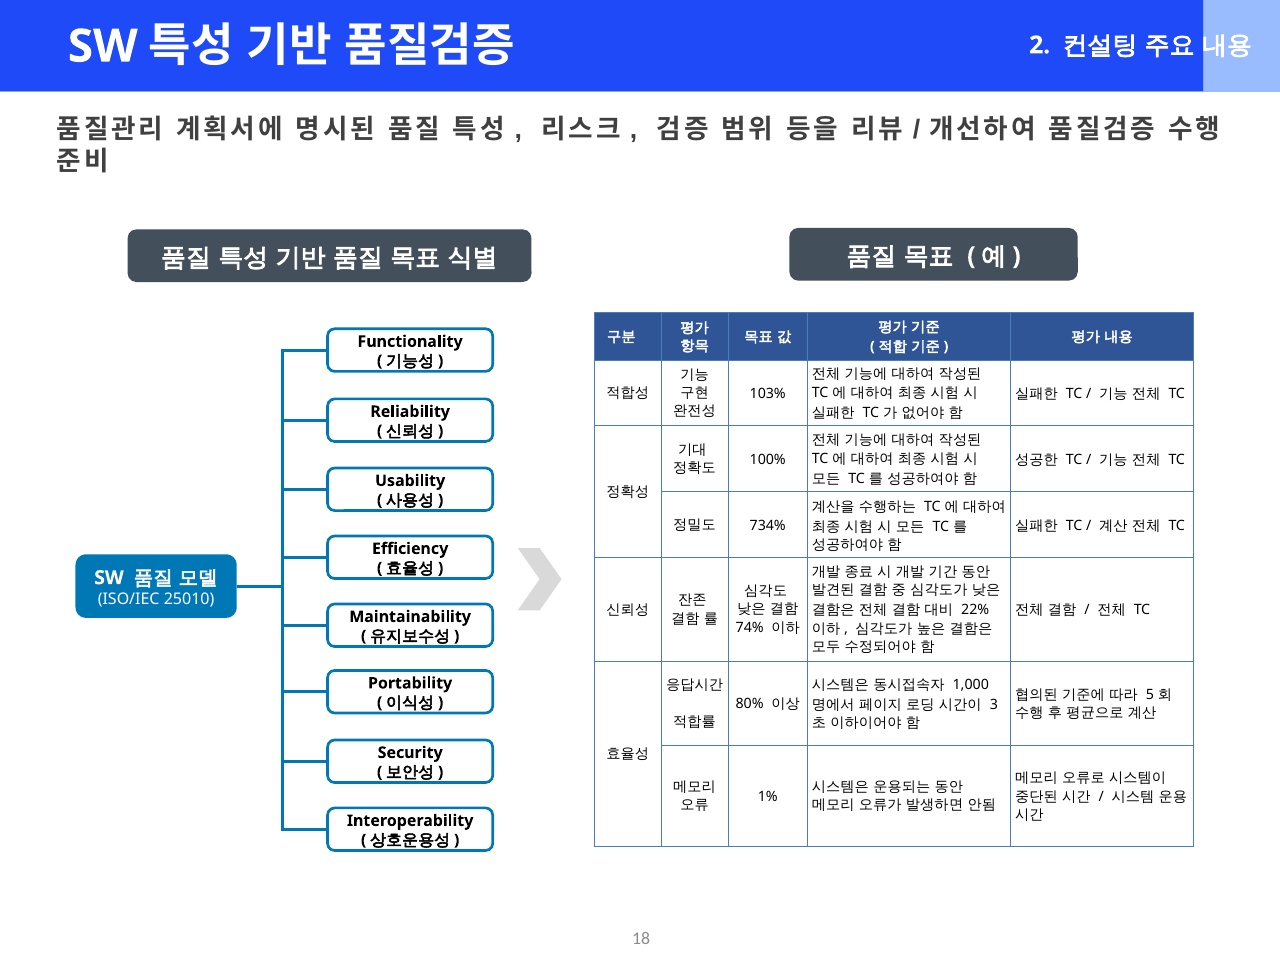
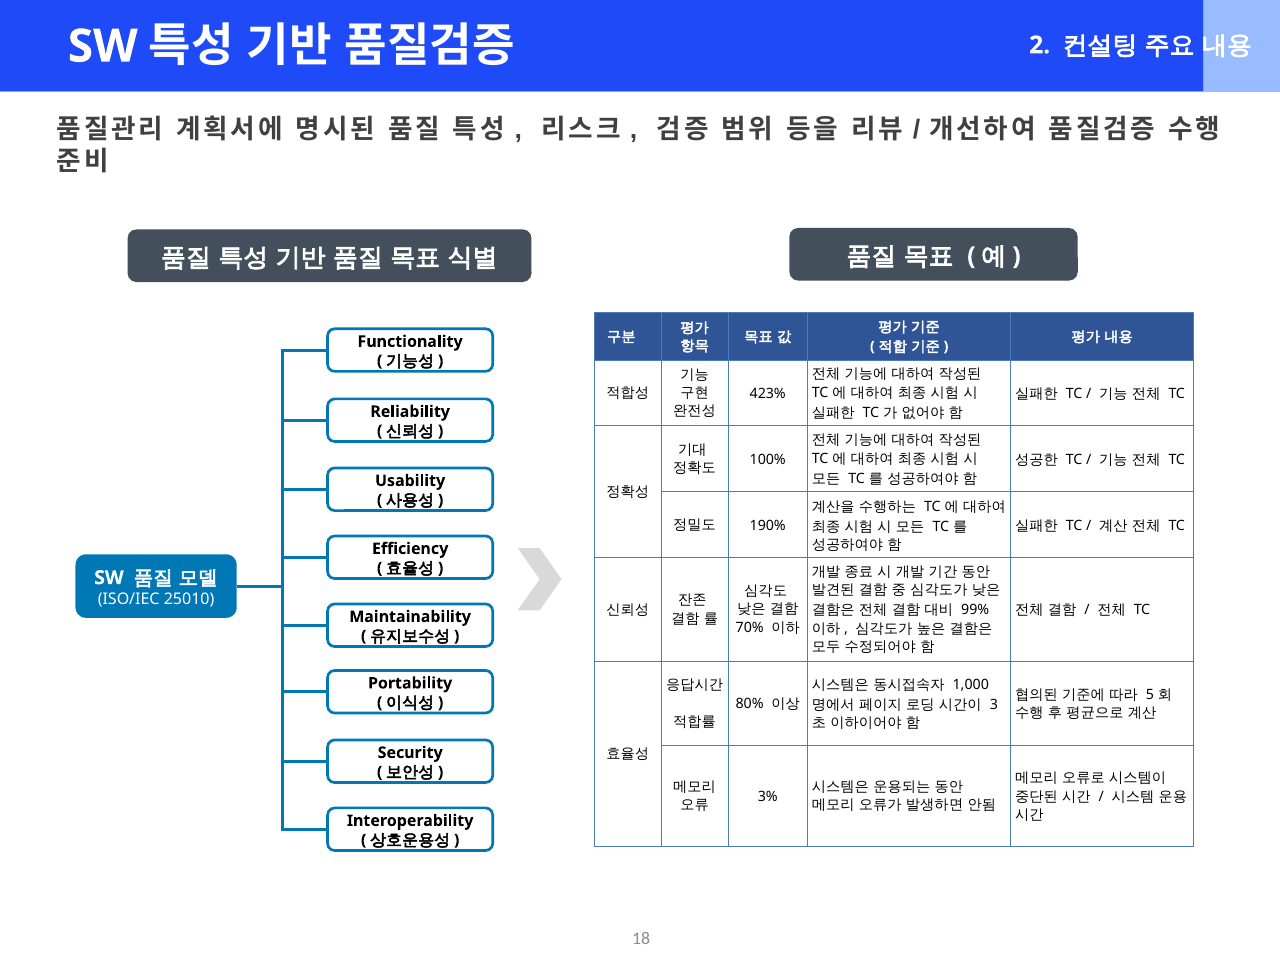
103%: 103% -> 423%
734%: 734% -> 190%
22%: 22% -> 99%
74%: 74% -> 70%
1%: 1% -> 3%
